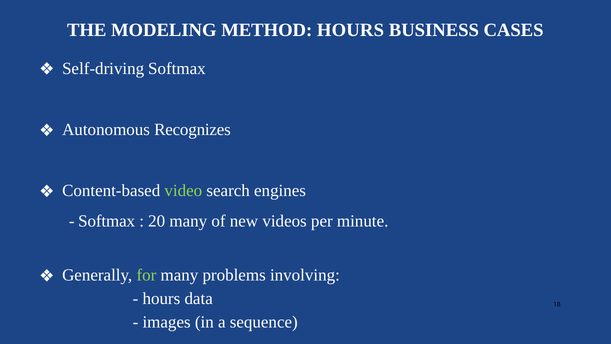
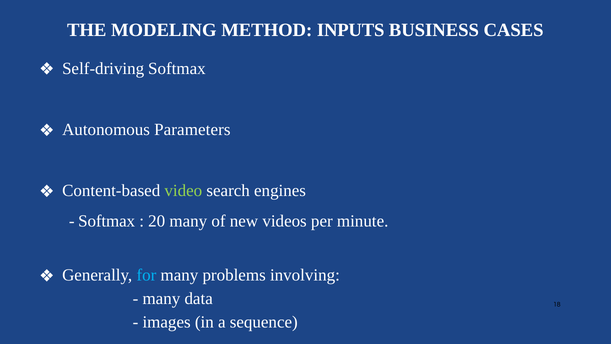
METHOD HOURS: HOURS -> INPUTS
Recognizes: Recognizes -> Parameters
for colour: light green -> light blue
hours at (161, 299): hours -> many
